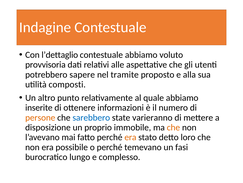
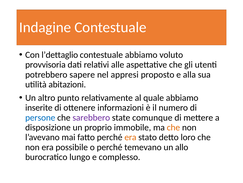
tramite: tramite -> appresi
composti: composti -> abitazioni
persone colour: orange -> blue
sarebbero colour: blue -> purple
varieranno: varieranno -> comunque
fasi: fasi -> allo
